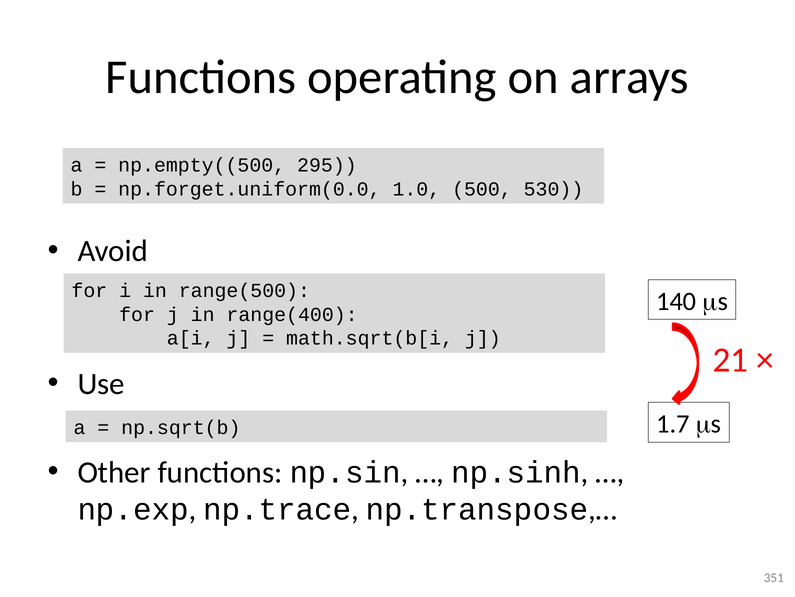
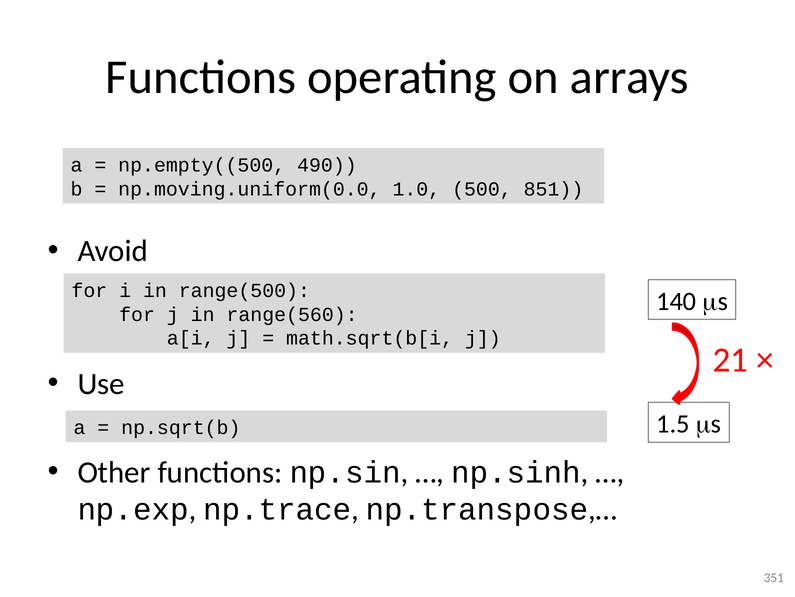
295: 295 -> 490
np.forget.uniform(0.0: np.forget.uniform(0.0 -> np.moving.uniform(0.0
530: 530 -> 851
range(400: range(400 -> range(560
1.7: 1.7 -> 1.5
